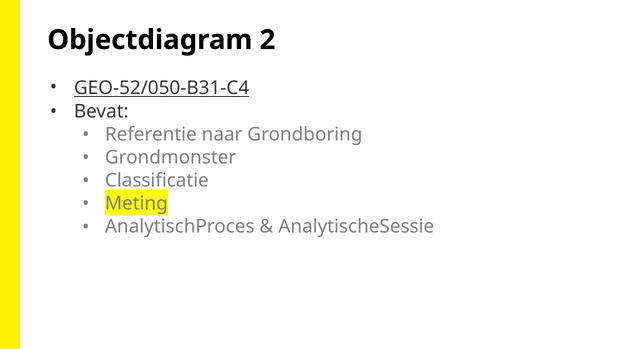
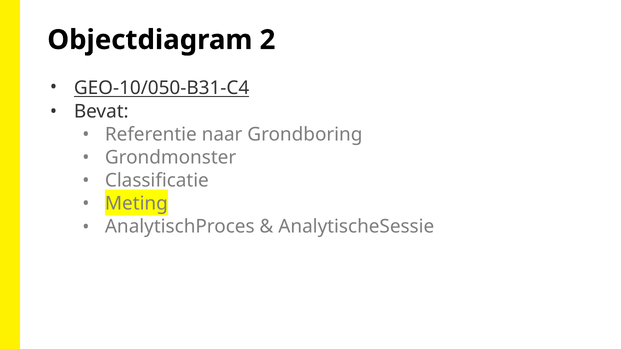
GEO-52/050-B31-C4: GEO-52/050-B31-C4 -> GEO-10/050-B31-C4
